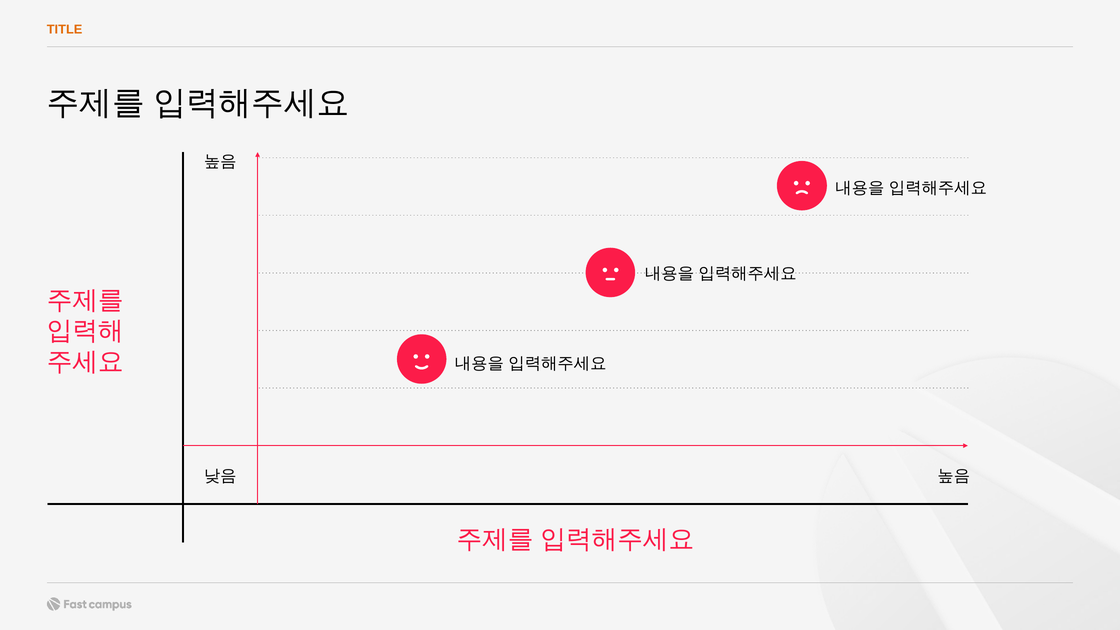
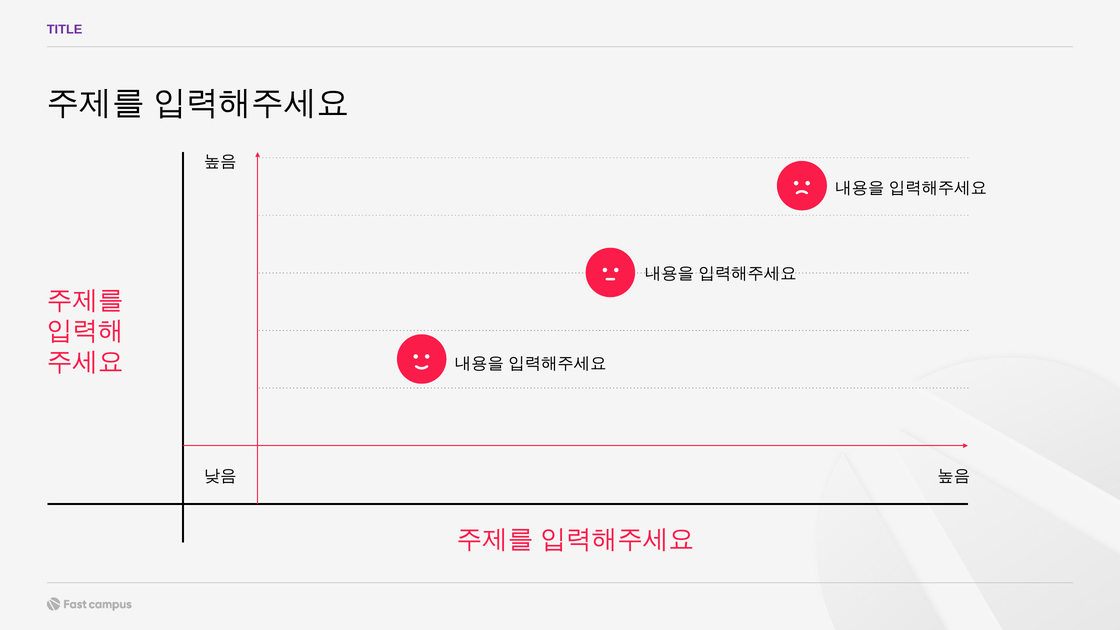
TITLE colour: orange -> purple
